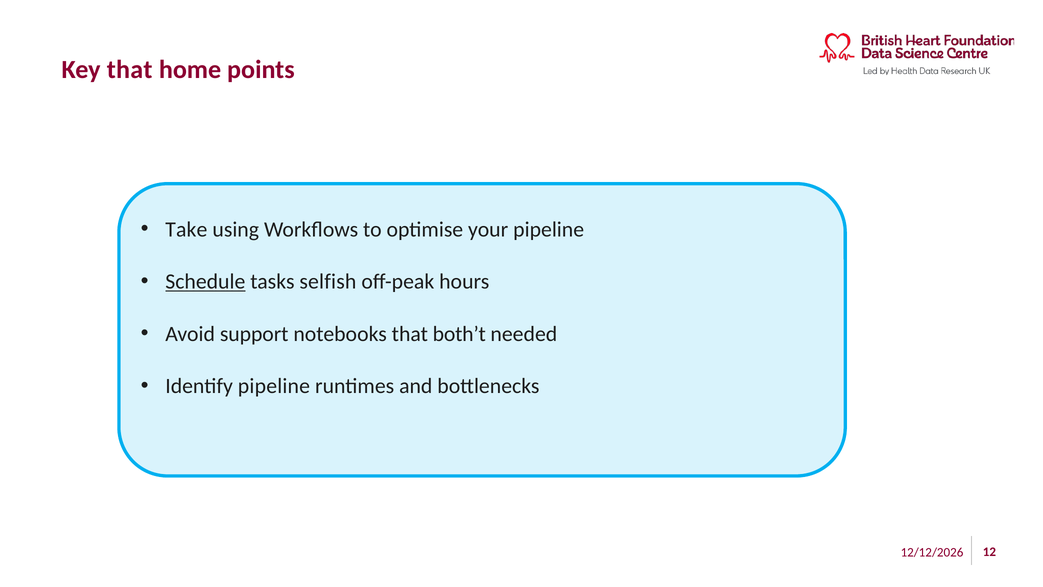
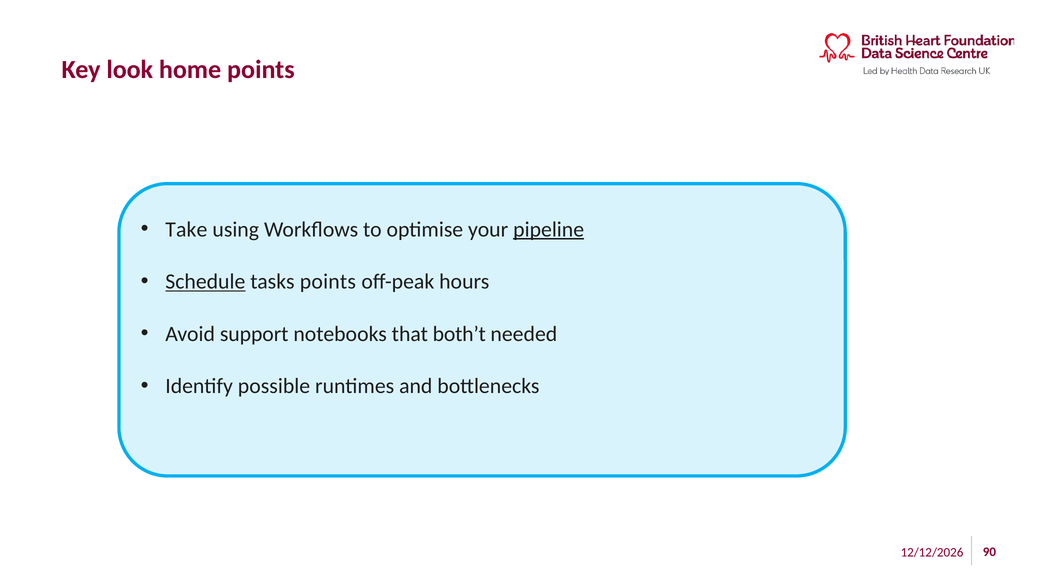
Key that: that -> look
pipeline at (549, 229) underline: none -> present
tasks selfish: selfish -> points
Identify pipeline: pipeline -> possible
12: 12 -> 90
